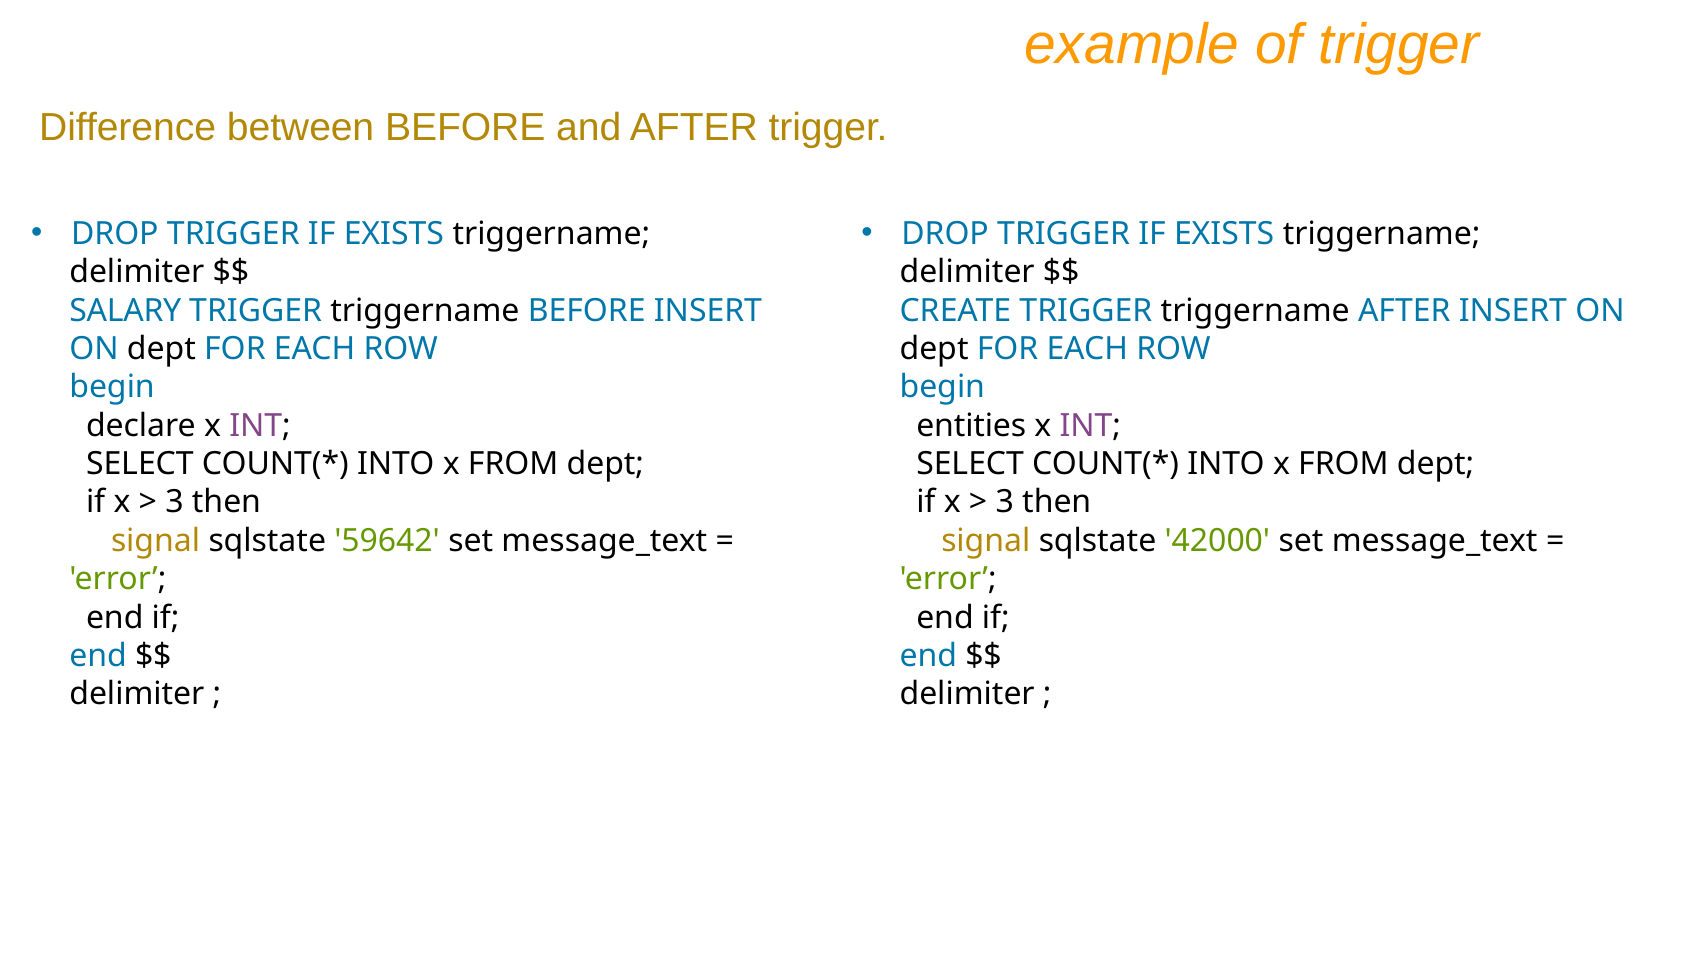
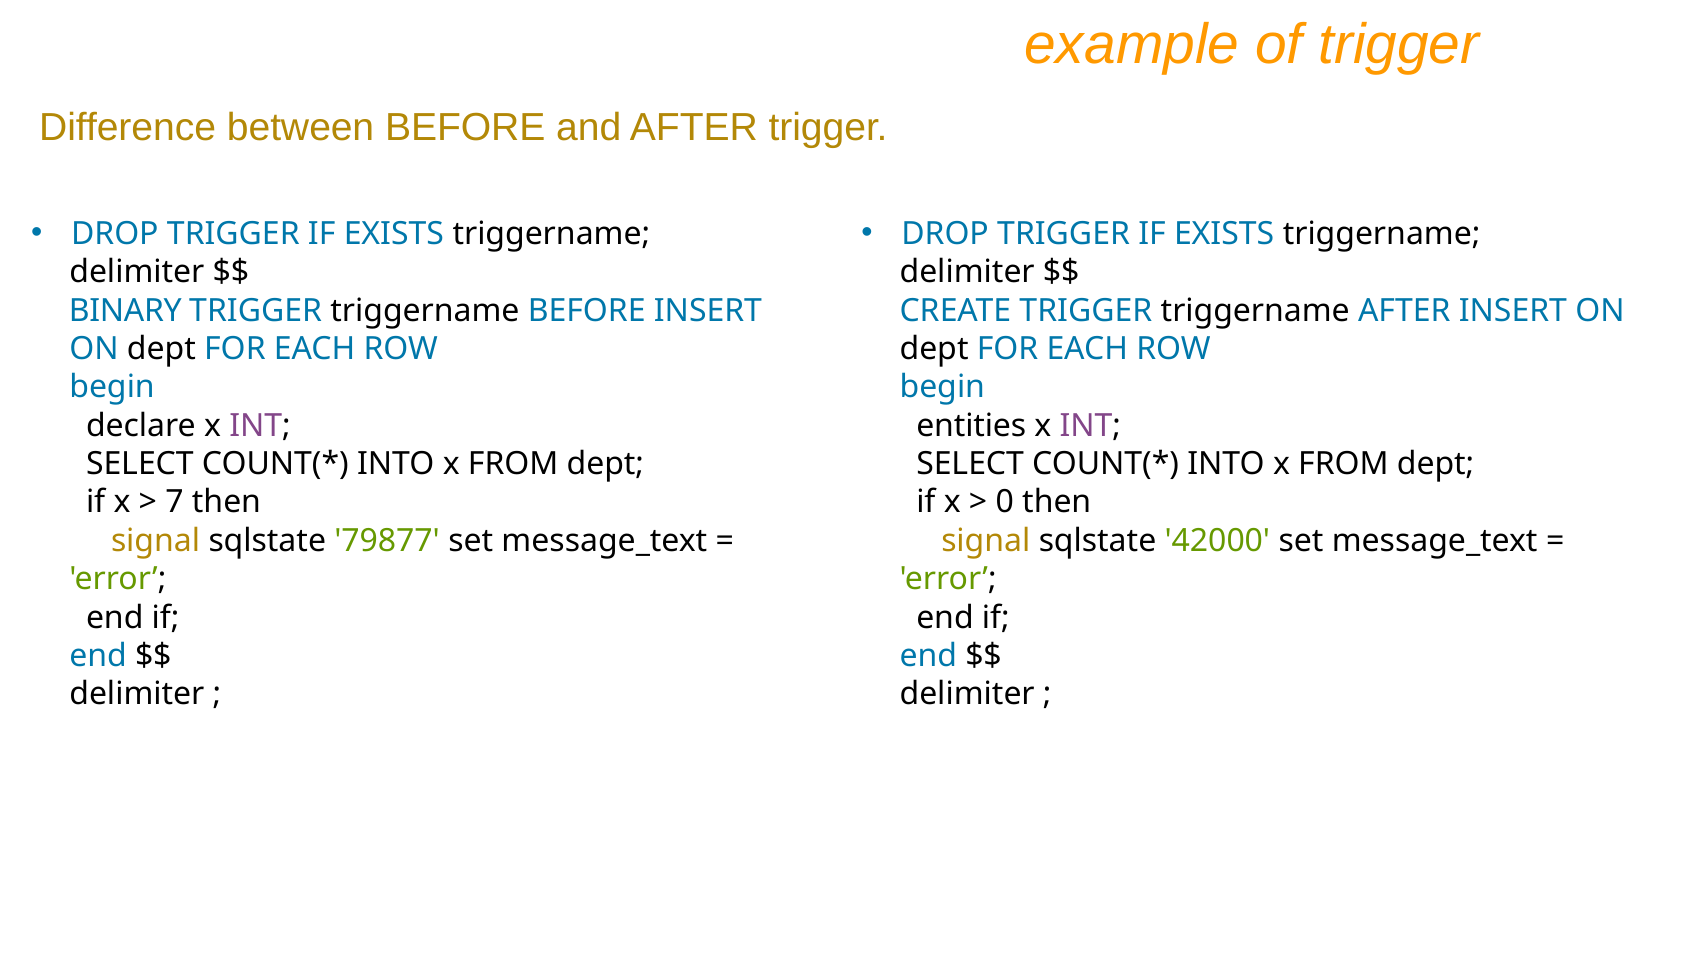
SALARY: SALARY -> BINARY
3 at (174, 503): 3 -> 7
3 at (1005, 503): 3 -> 0
59642: 59642 -> 79877
